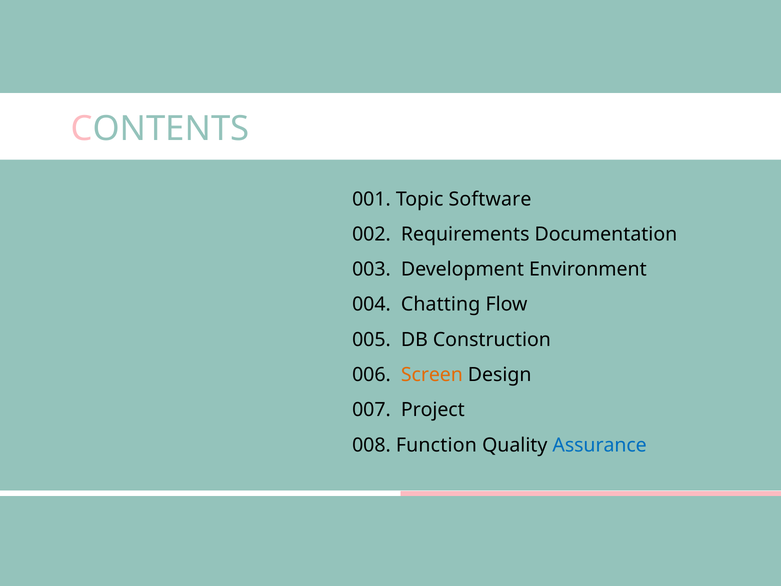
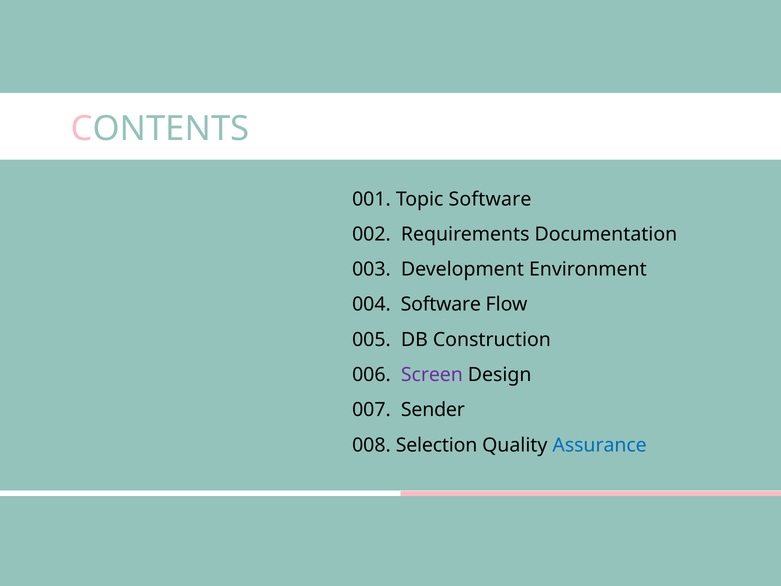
004 Chatting: Chatting -> Software
Screen colour: orange -> purple
Project: Project -> Sender
Function: Function -> Selection
